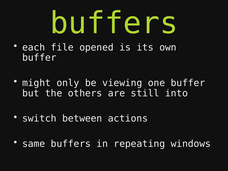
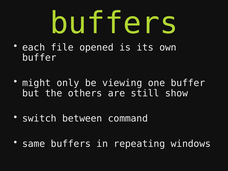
into: into -> show
actions: actions -> command
